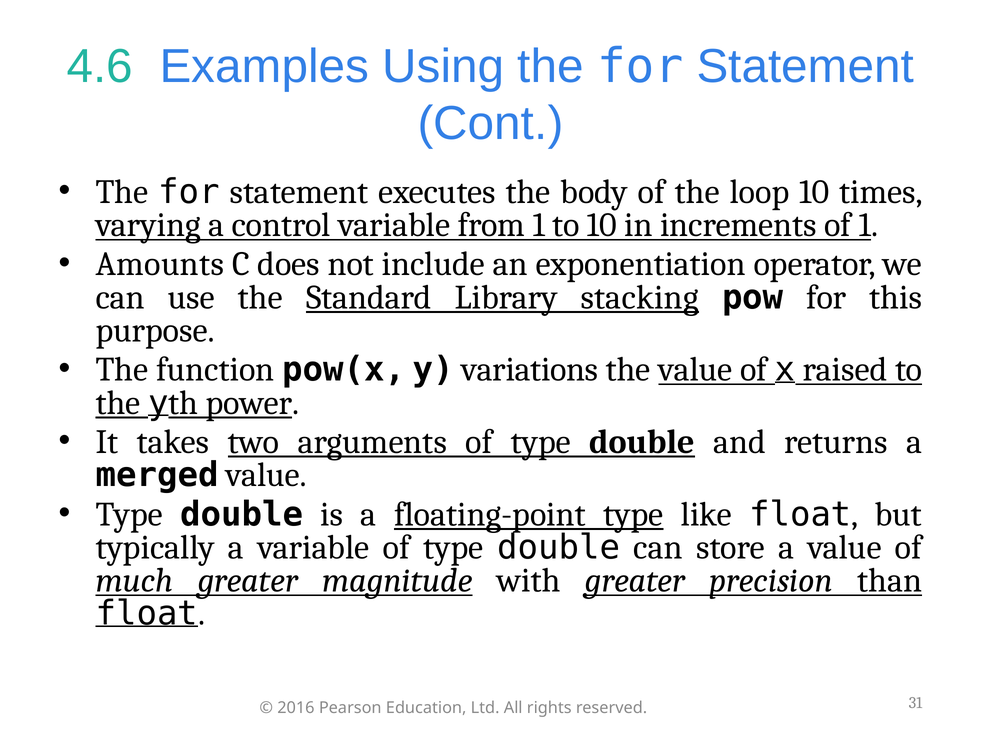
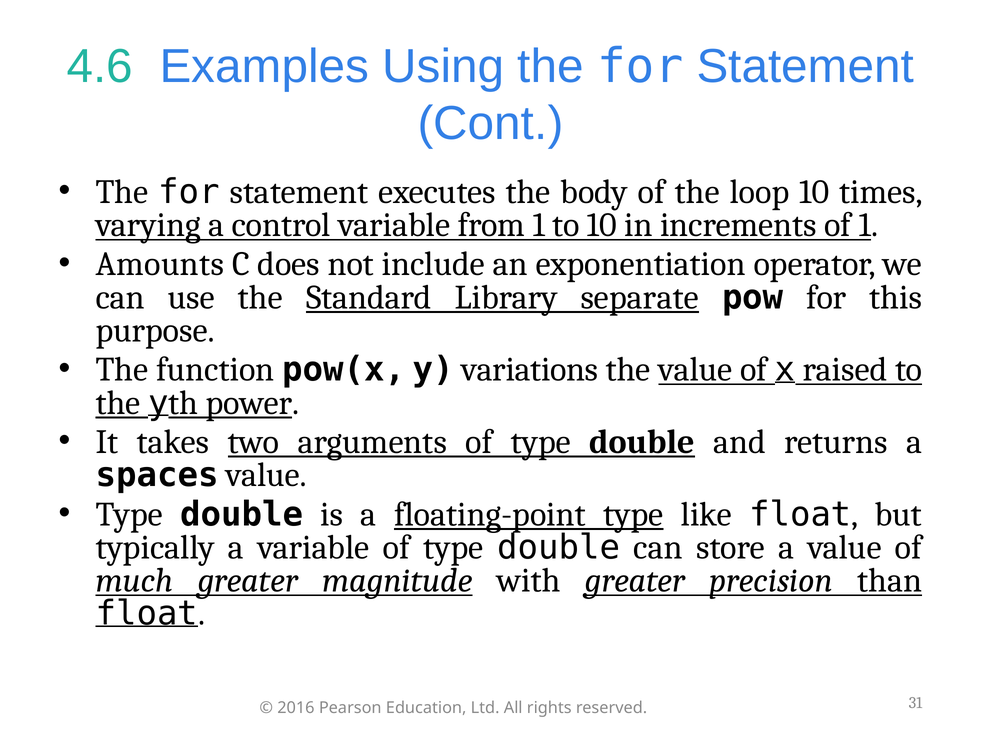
stacking: stacking -> separate
merged: merged -> spaces
